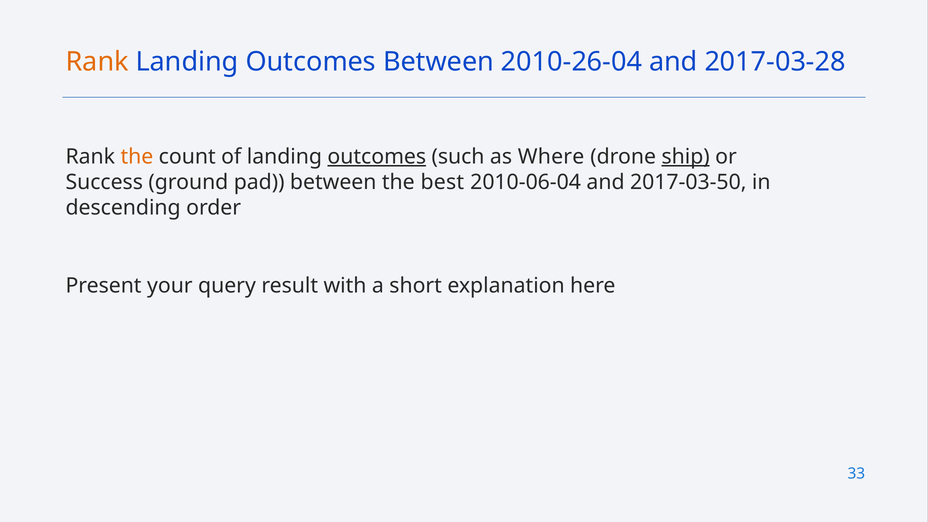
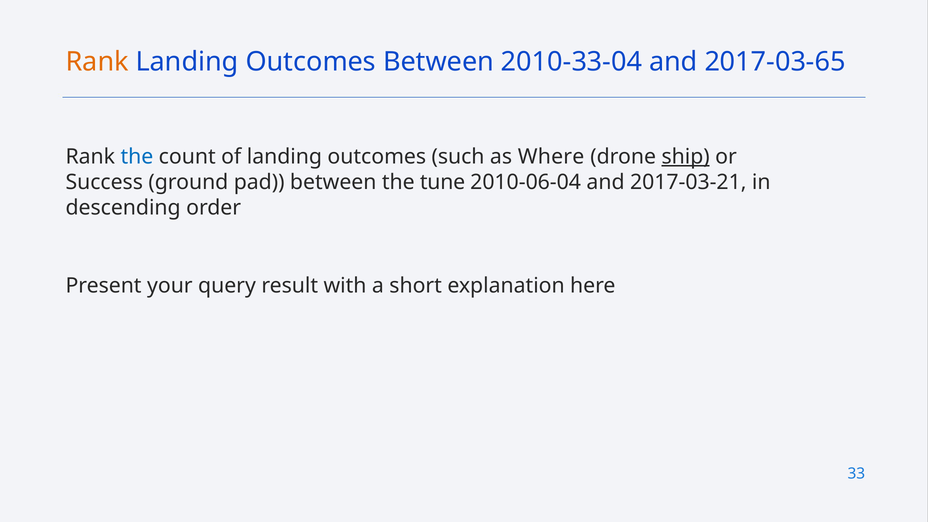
2010-26-04: 2010-26-04 -> 2010-33-04
2017-03-28: 2017-03-28 -> 2017-03-65
the at (137, 157) colour: orange -> blue
outcomes at (377, 157) underline: present -> none
best: best -> tune
2017-03-50: 2017-03-50 -> 2017-03-21
